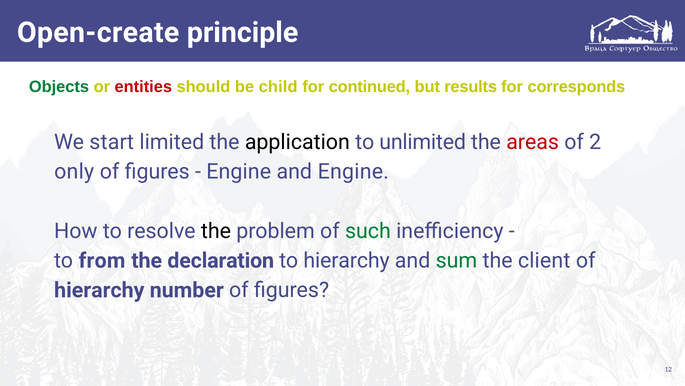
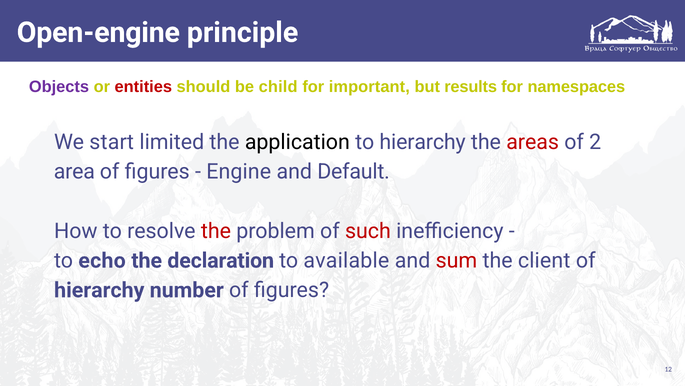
Open-create: Open-create -> Open-engine
Objects colour: green -> purple
continued: continued -> important
corresponds: corresponds -> namespaces
to unlimited: unlimited -> hierarchy
only: only -> area
and Engine: Engine -> Default
the at (216, 231) colour: black -> red
such colour: green -> red
from: from -> echo
to hierarchy: hierarchy -> available
sum colour: green -> red
